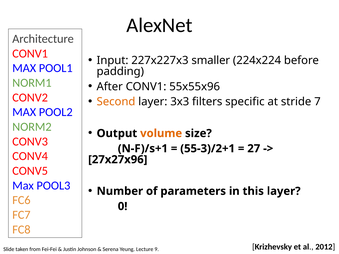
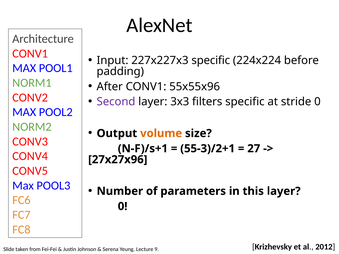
227x227x3 smaller: smaller -> specific
Second colour: orange -> purple
stride 7: 7 -> 0
